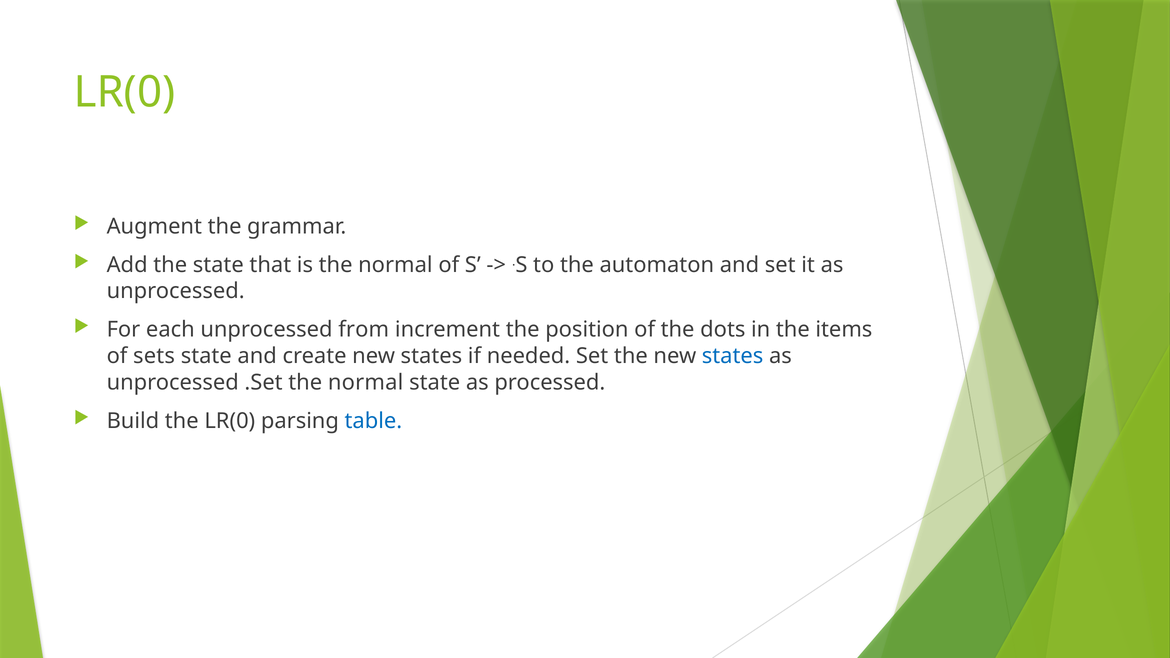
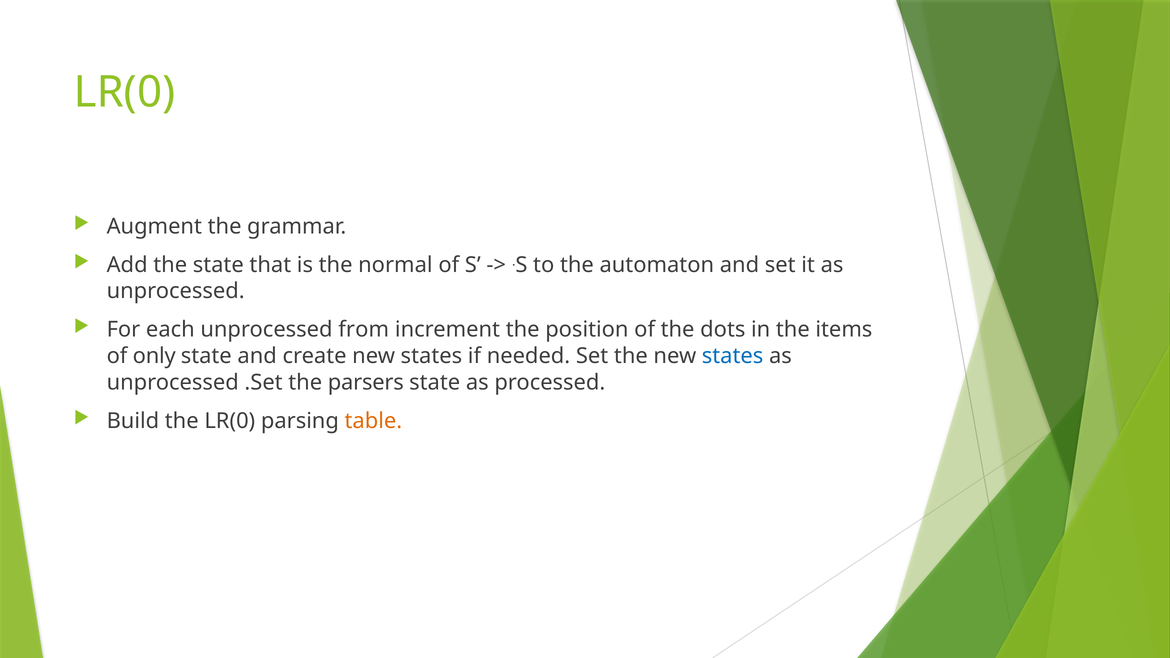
sets: sets -> only
.Set the normal: normal -> parsers
table colour: blue -> orange
